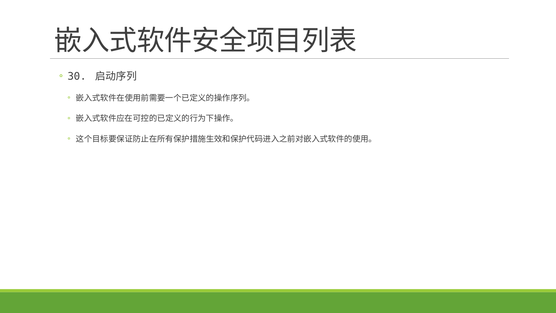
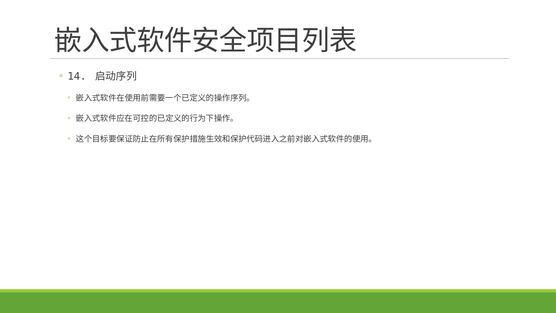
30: 30 -> 14
